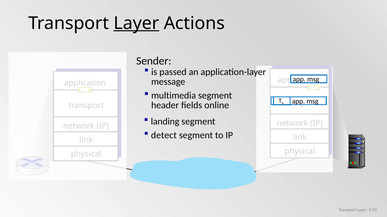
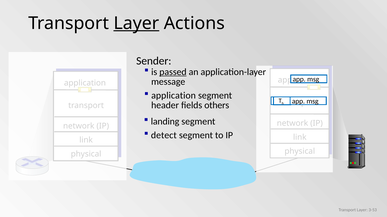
passed underline: none -> present
multimedia at (174, 96): multimedia -> application
online: online -> others
